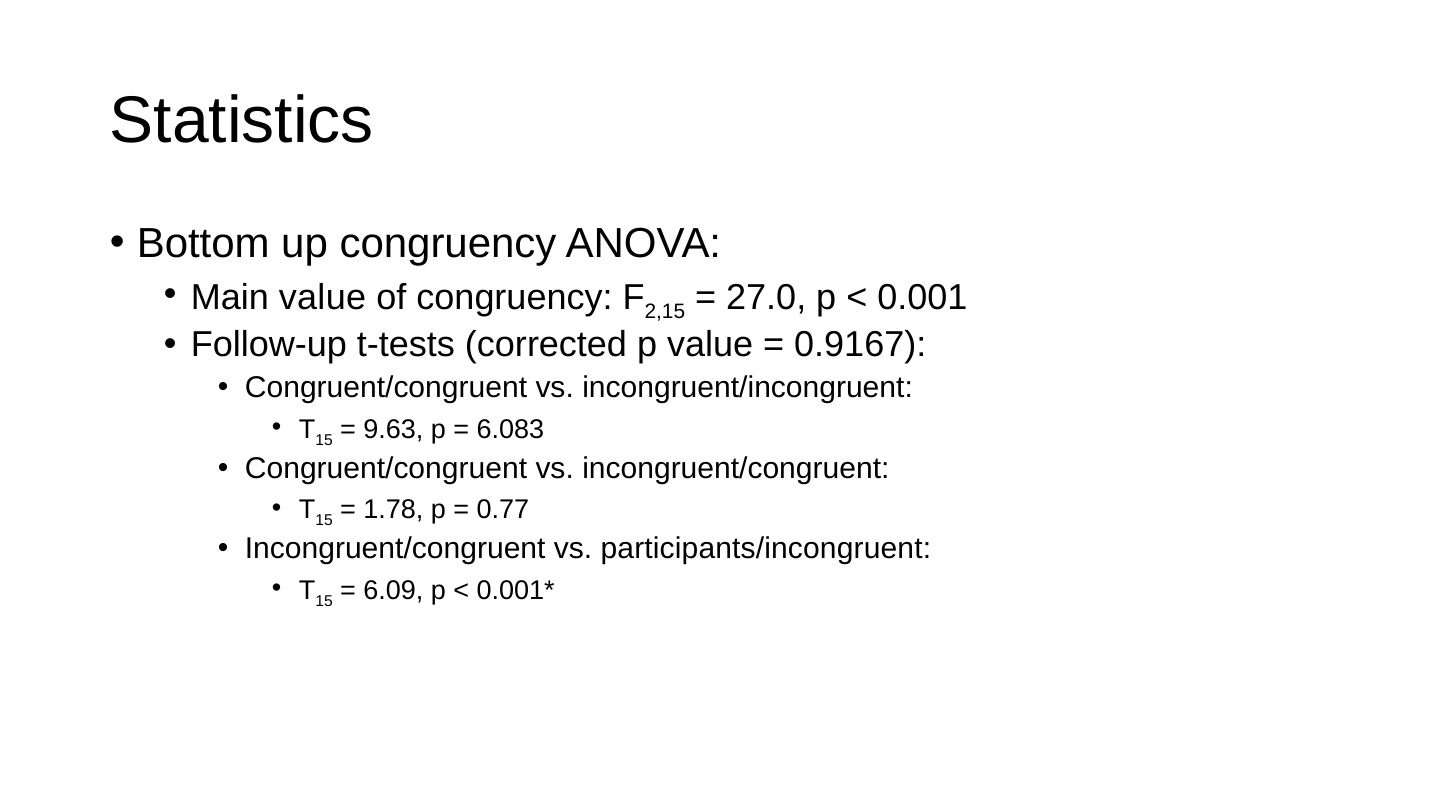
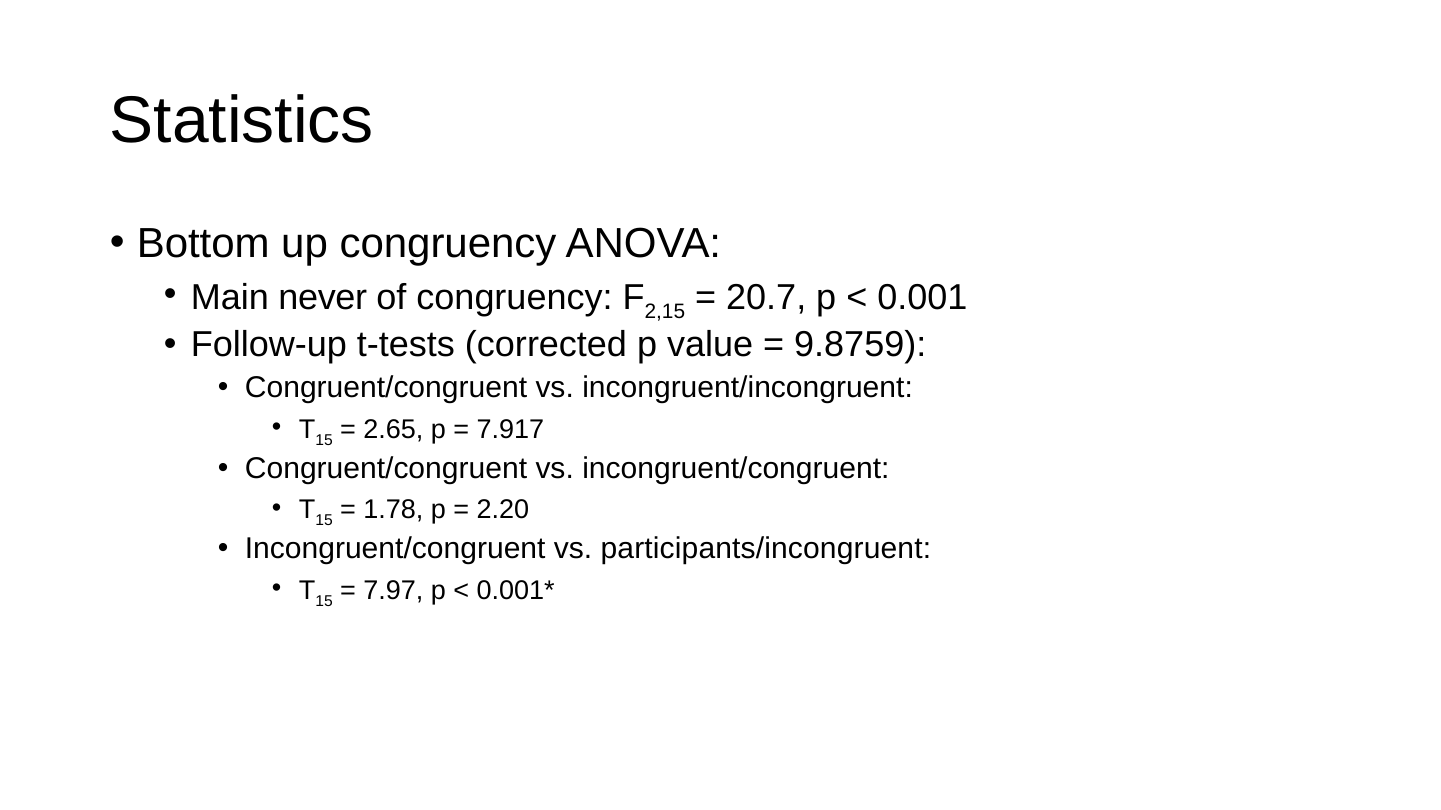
Main value: value -> never
27.0: 27.0 -> 20.7
0.9167: 0.9167 -> 9.8759
9.63: 9.63 -> 2.65
6.083: 6.083 -> 7.917
0.77: 0.77 -> 2.20
6.09: 6.09 -> 7.97
